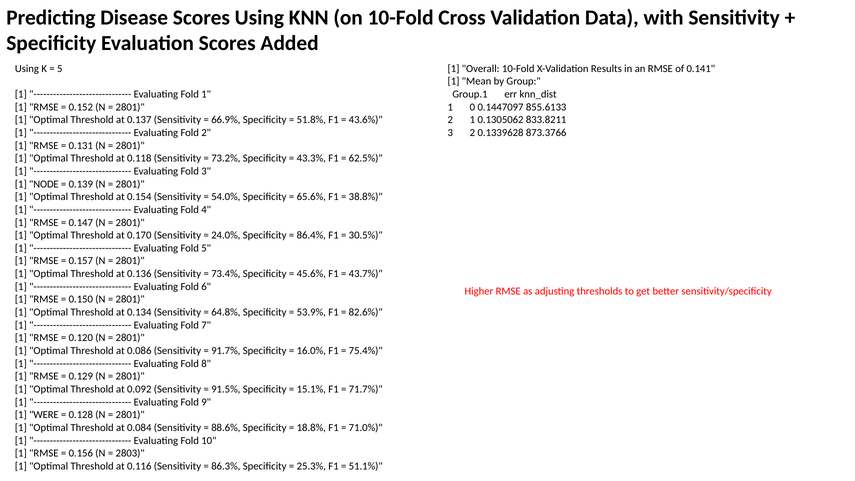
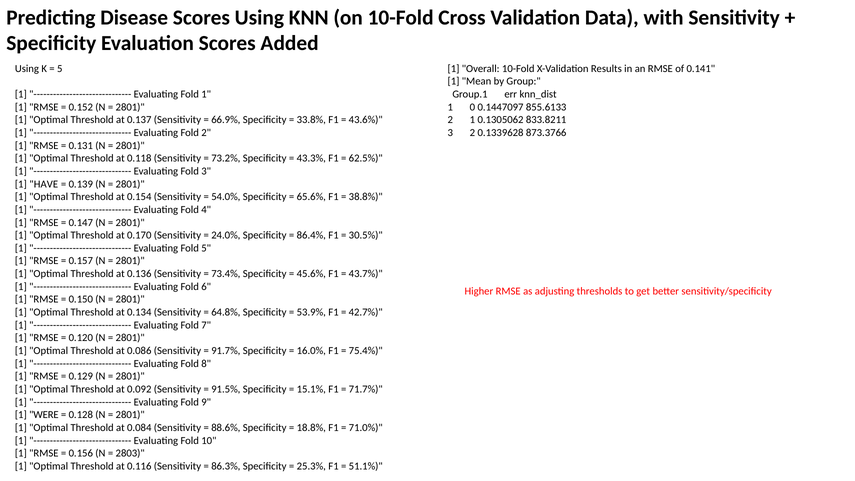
51.8%: 51.8% -> 33.8%
NODE: NODE -> HAVE
82.6%: 82.6% -> 42.7%
